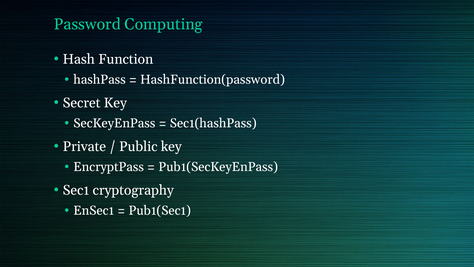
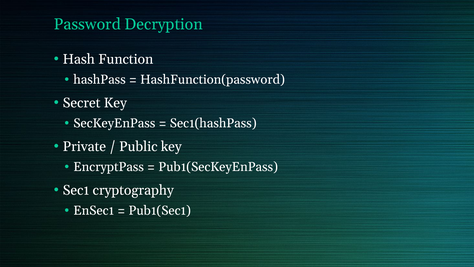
Computing: Computing -> Decryption
